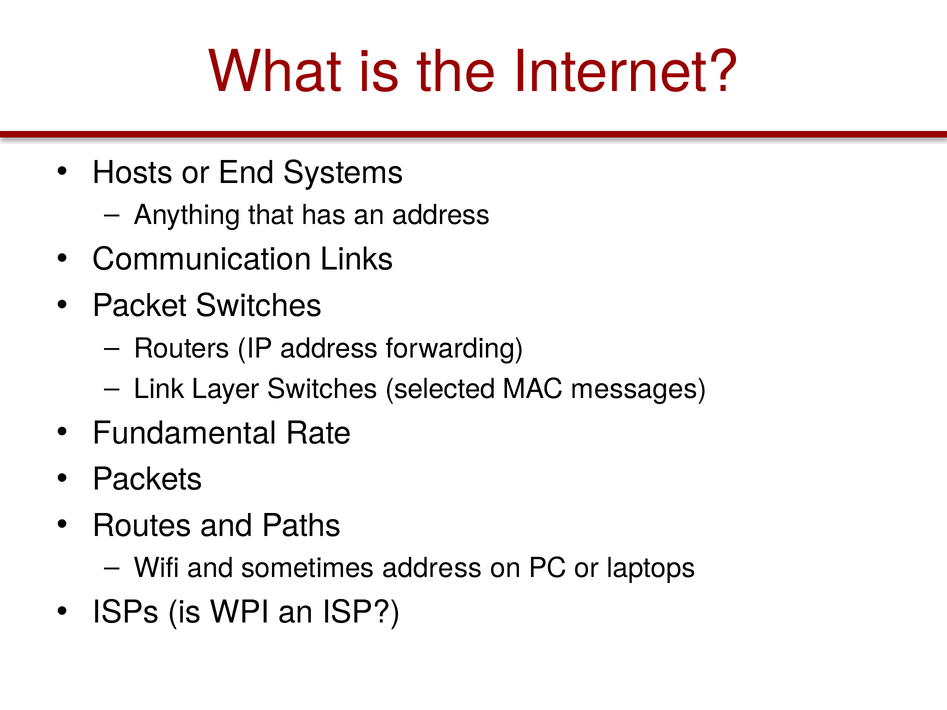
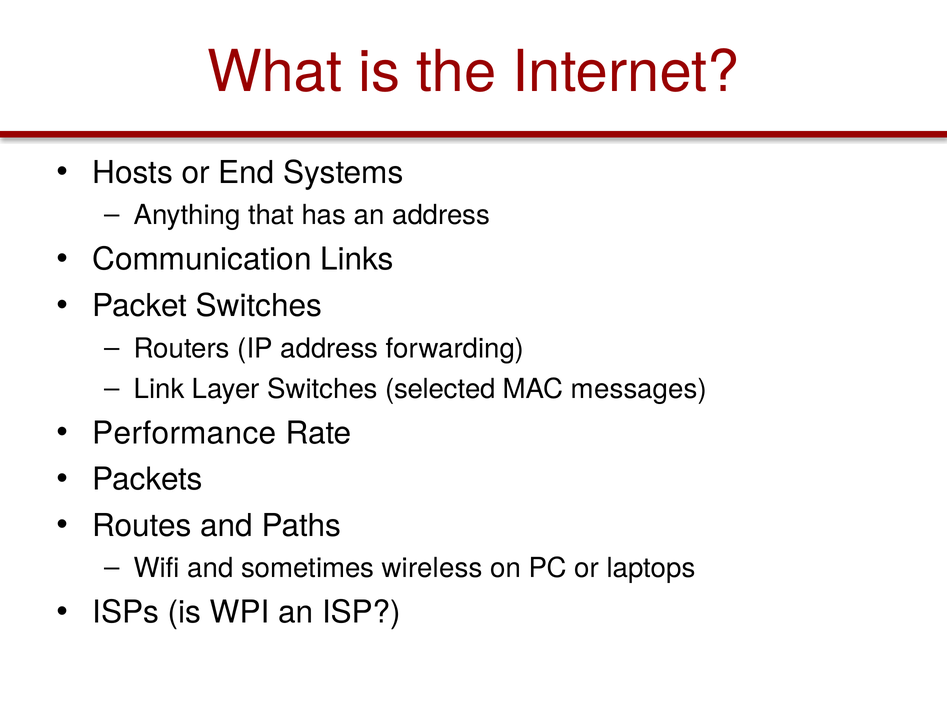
Fundamental: Fundamental -> Performance
sometimes address: address -> wireless
